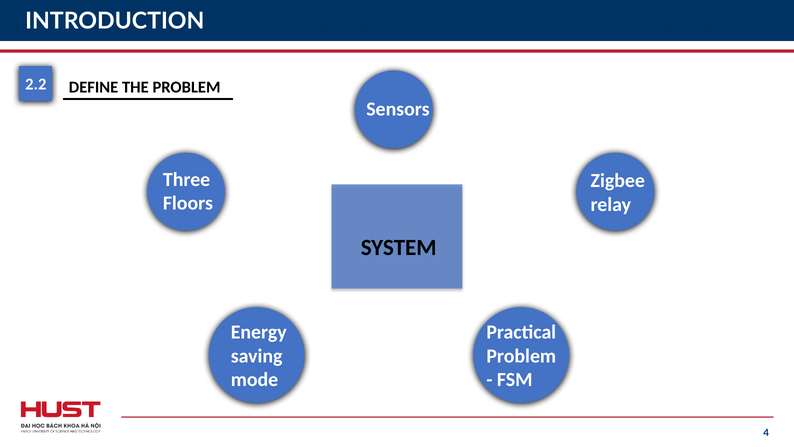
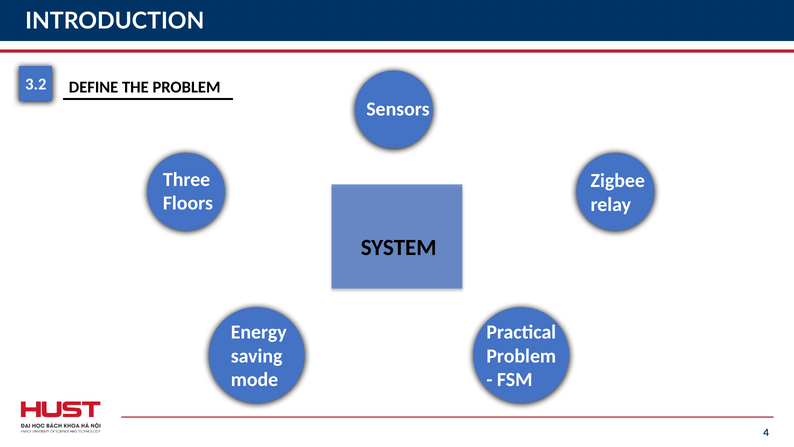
2.2: 2.2 -> 3.2
